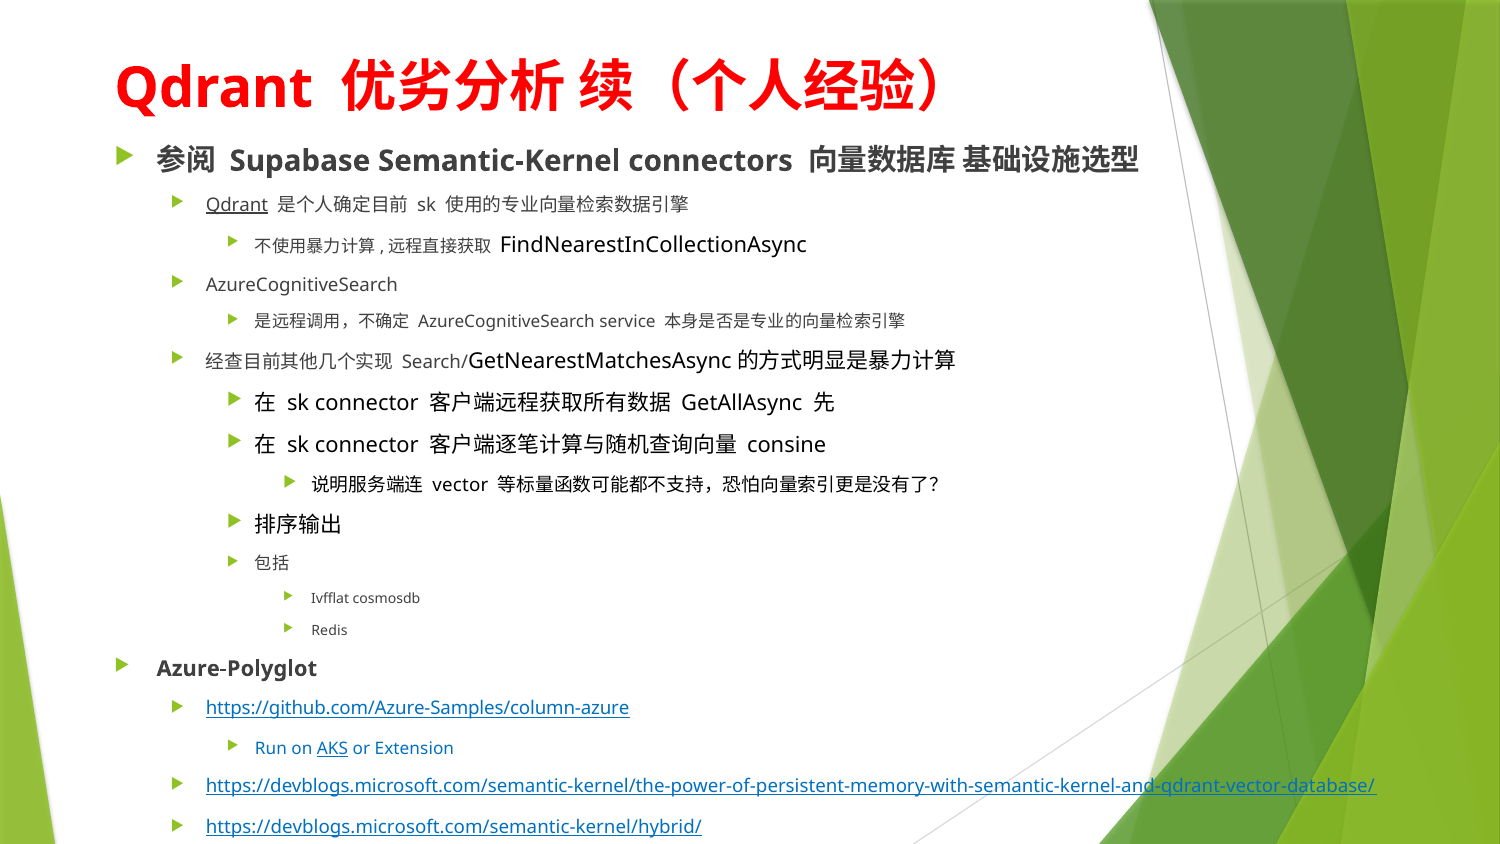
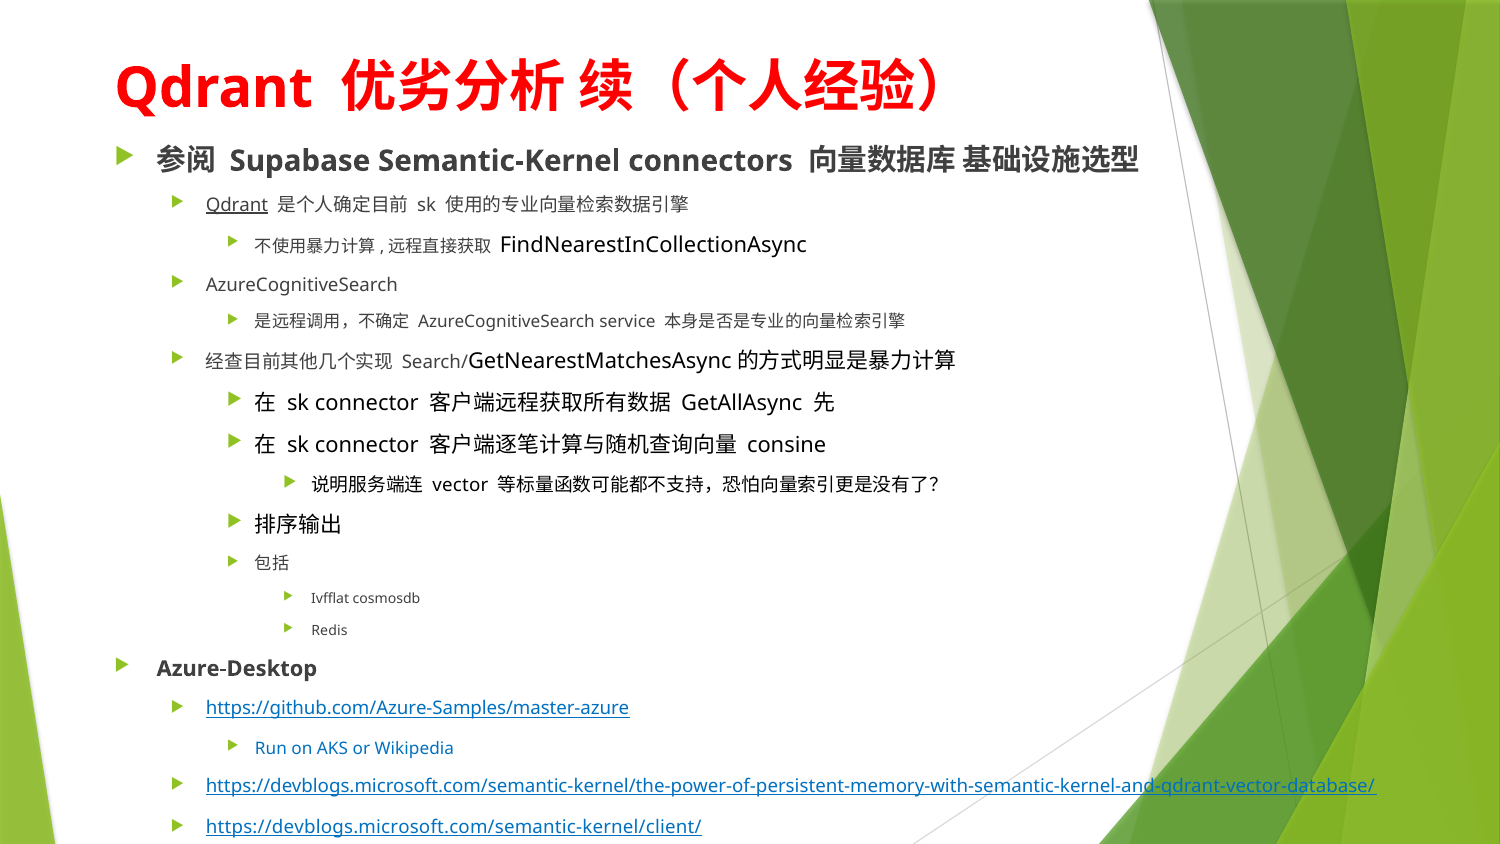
Azure-Polyglot: Azure-Polyglot -> Azure-Desktop
https://github.com/Azure-Samples/column-azure: https://github.com/Azure-Samples/column-azure -> https://github.com/Azure-Samples/master-azure
AKS underline: present -> none
Extension: Extension -> Wikipedia
https://devblogs.microsoft.com/semantic-kernel/hybrid/: https://devblogs.microsoft.com/semantic-kernel/hybrid/ -> https://devblogs.microsoft.com/semantic-kernel/client/
